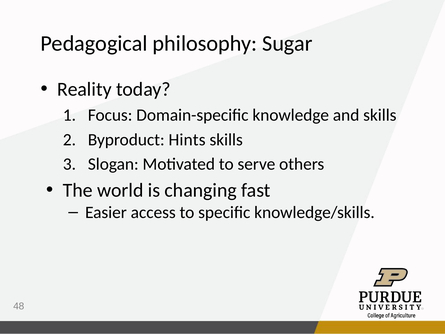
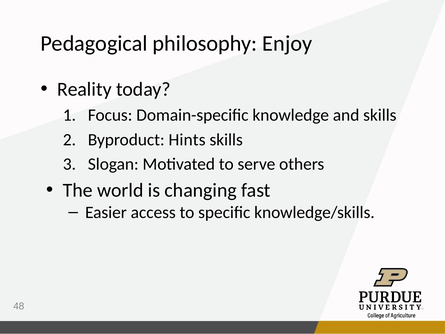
Sugar: Sugar -> Enjoy
